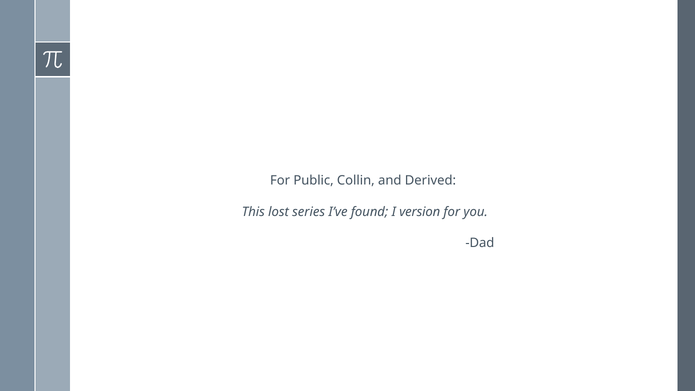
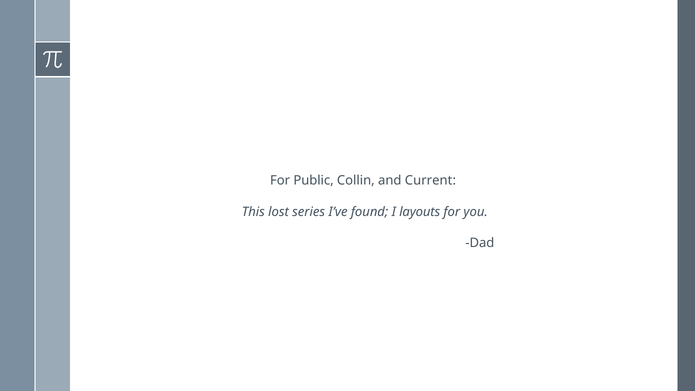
Derived: Derived -> Current
version: version -> layouts
